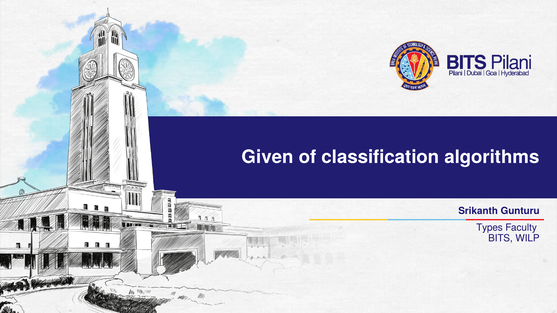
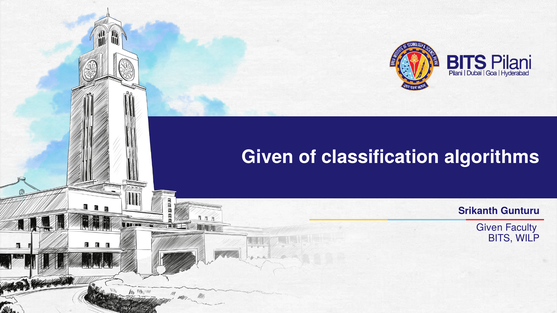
Types at (490, 228): Types -> Given
